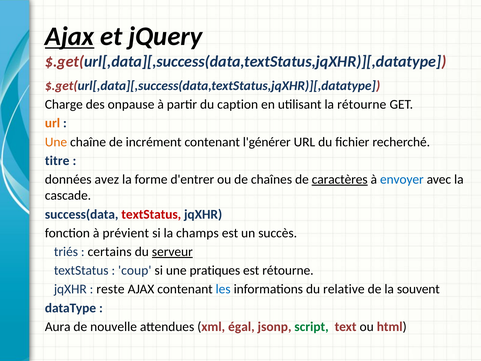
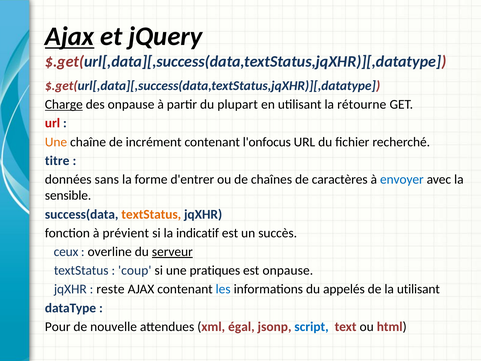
Charge underline: none -> present
caption: caption -> plupart
url at (52, 123) colour: orange -> red
l'générer: l'générer -> l'onfocus
avez: avez -> sans
caractères underline: present -> none
cascade: cascade -> sensible
textStatus at (151, 214) colour: red -> orange
champs: champs -> indicatif
triés: triés -> ceux
certains: certains -> overline
est rétourne: rétourne -> onpause
relative: relative -> appelés
la souvent: souvent -> utilisant
Aura: Aura -> Pour
script colour: green -> blue
